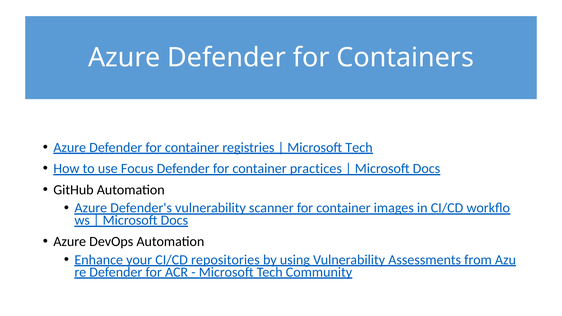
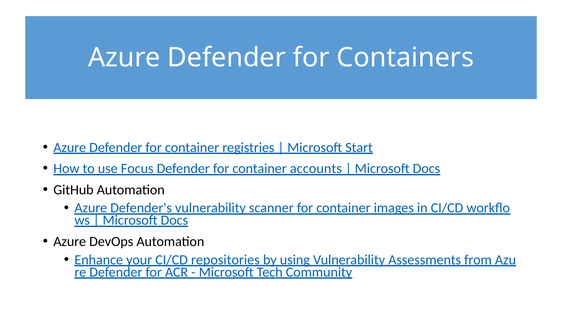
Tech at (359, 147): Tech -> Start
practices: practices -> accounts
